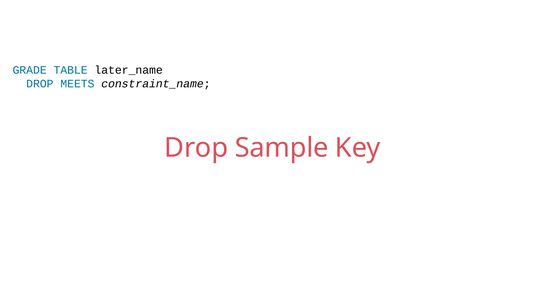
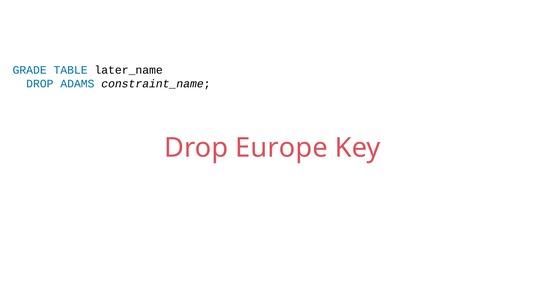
MEETS: MEETS -> ADAMS
Sample: Sample -> Europe
